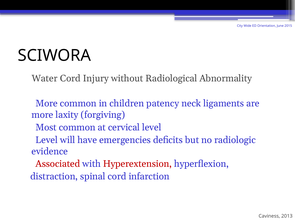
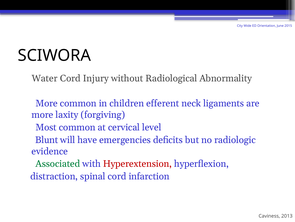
patency: patency -> efferent
Level at (47, 139): Level -> Blunt
Associated colour: red -> green
